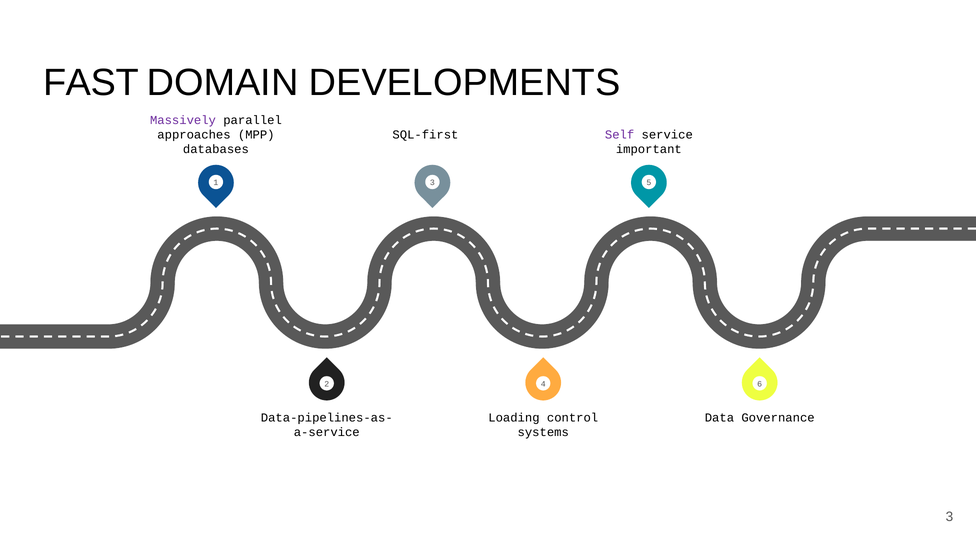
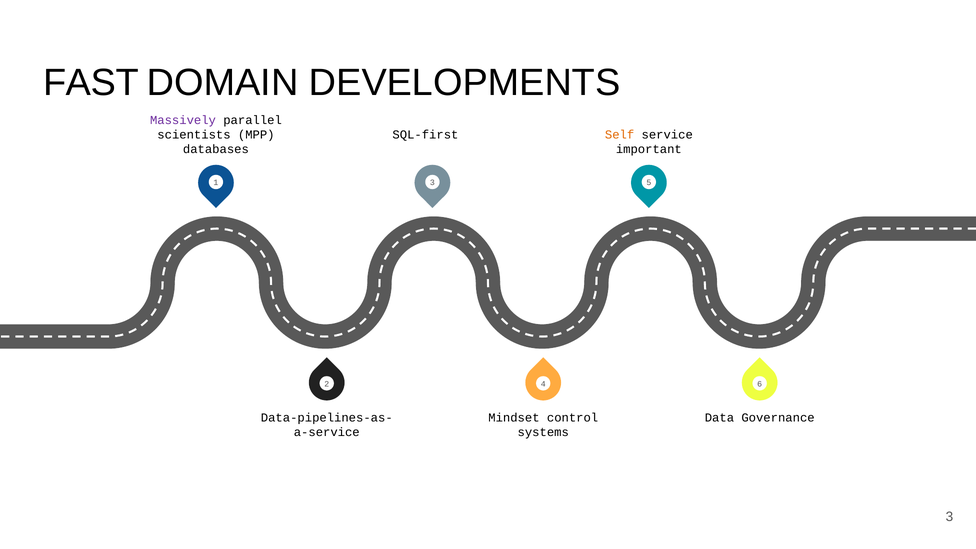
approaches: approaches -> scientists
Self colour: purple -> orange
Loading: Loading -> Mindset
